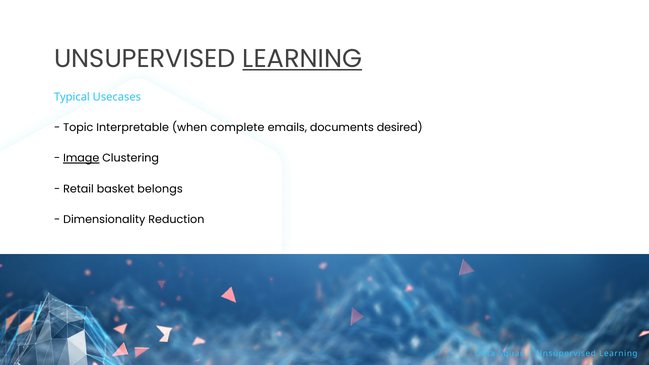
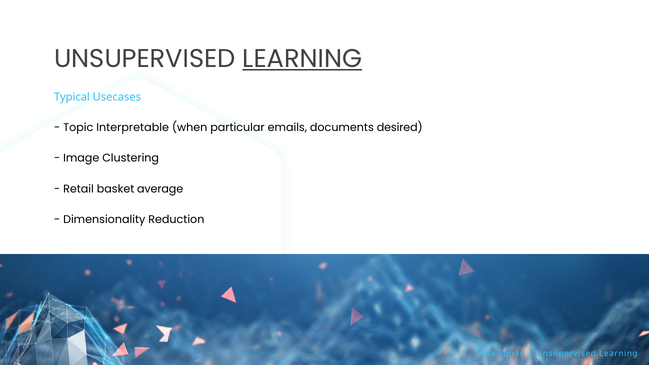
complete: complete -> particular
Image underline: present -> none
belongs: belongs -> average
